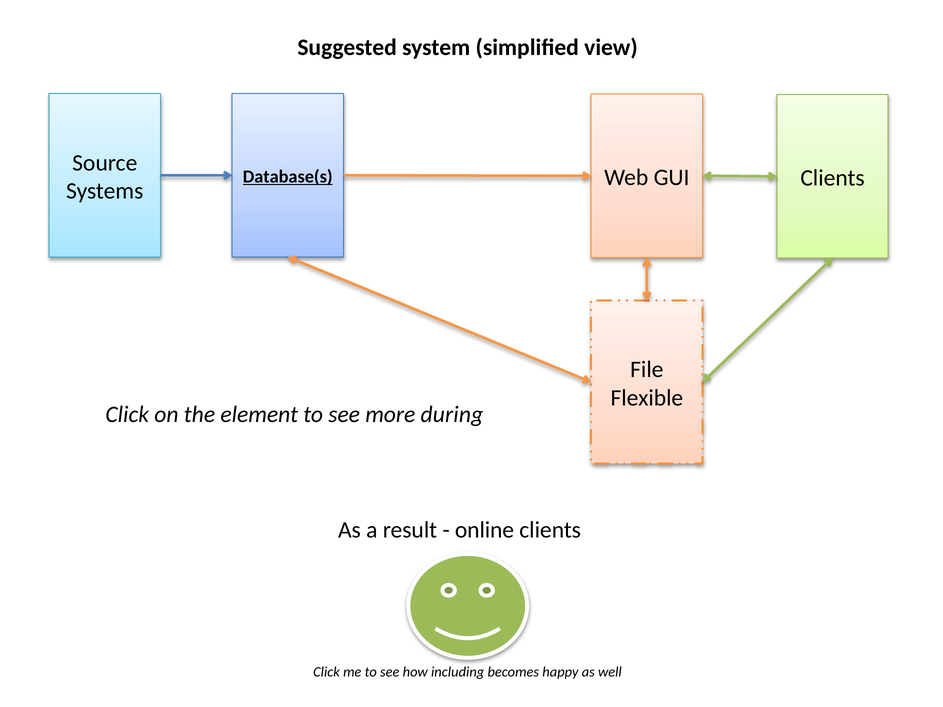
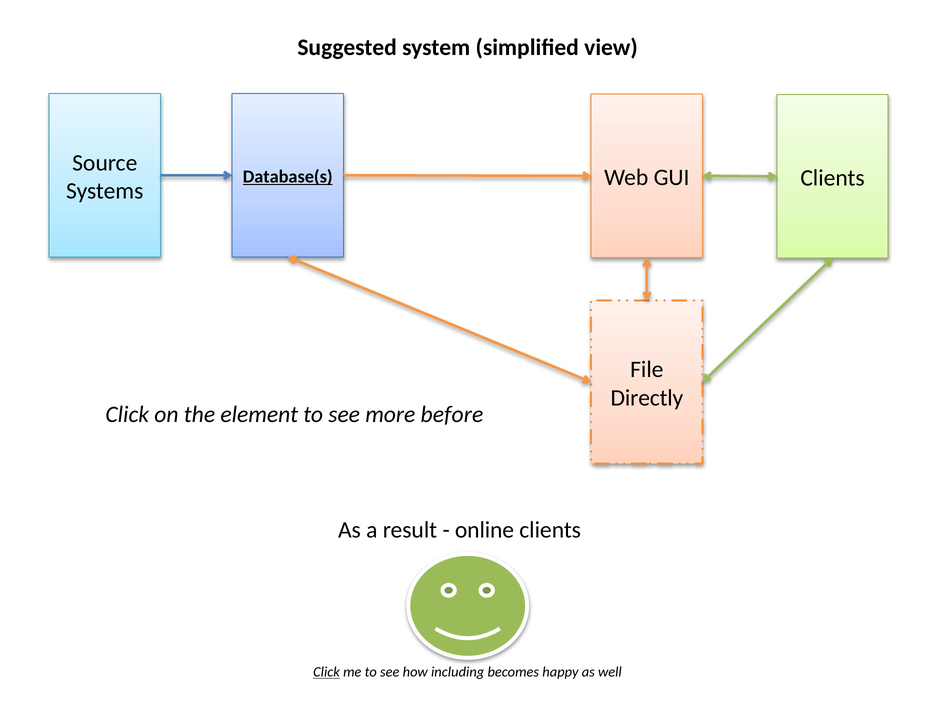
Flexible: Flexible -> Directly
during: during -> before
Click at (327, 672) underline: none -> present
